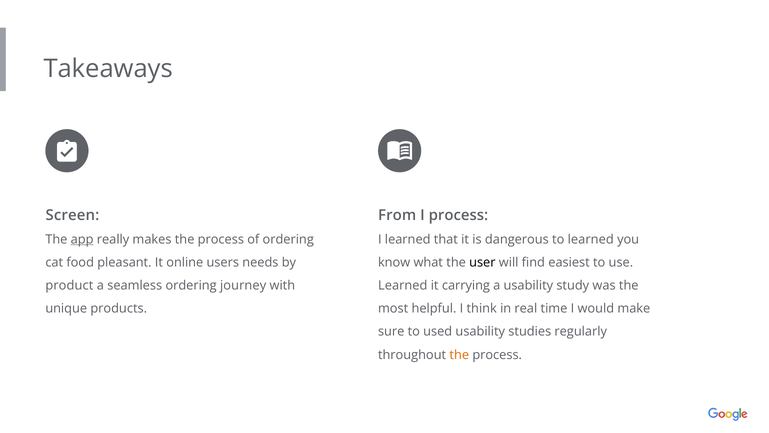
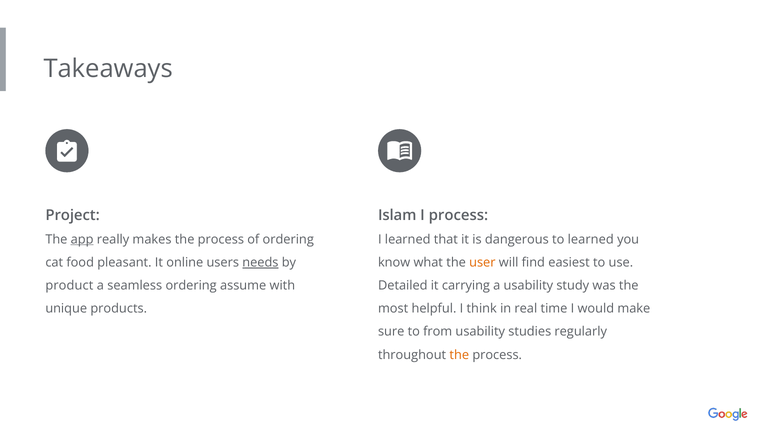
Screen: Screen -> Project
From: From -> Islam
needs underline: none -> present
user colour: black -> orange
journey: journey -> assume
Learned at (403, 285): Learned -> Detailed
used: used -> from
